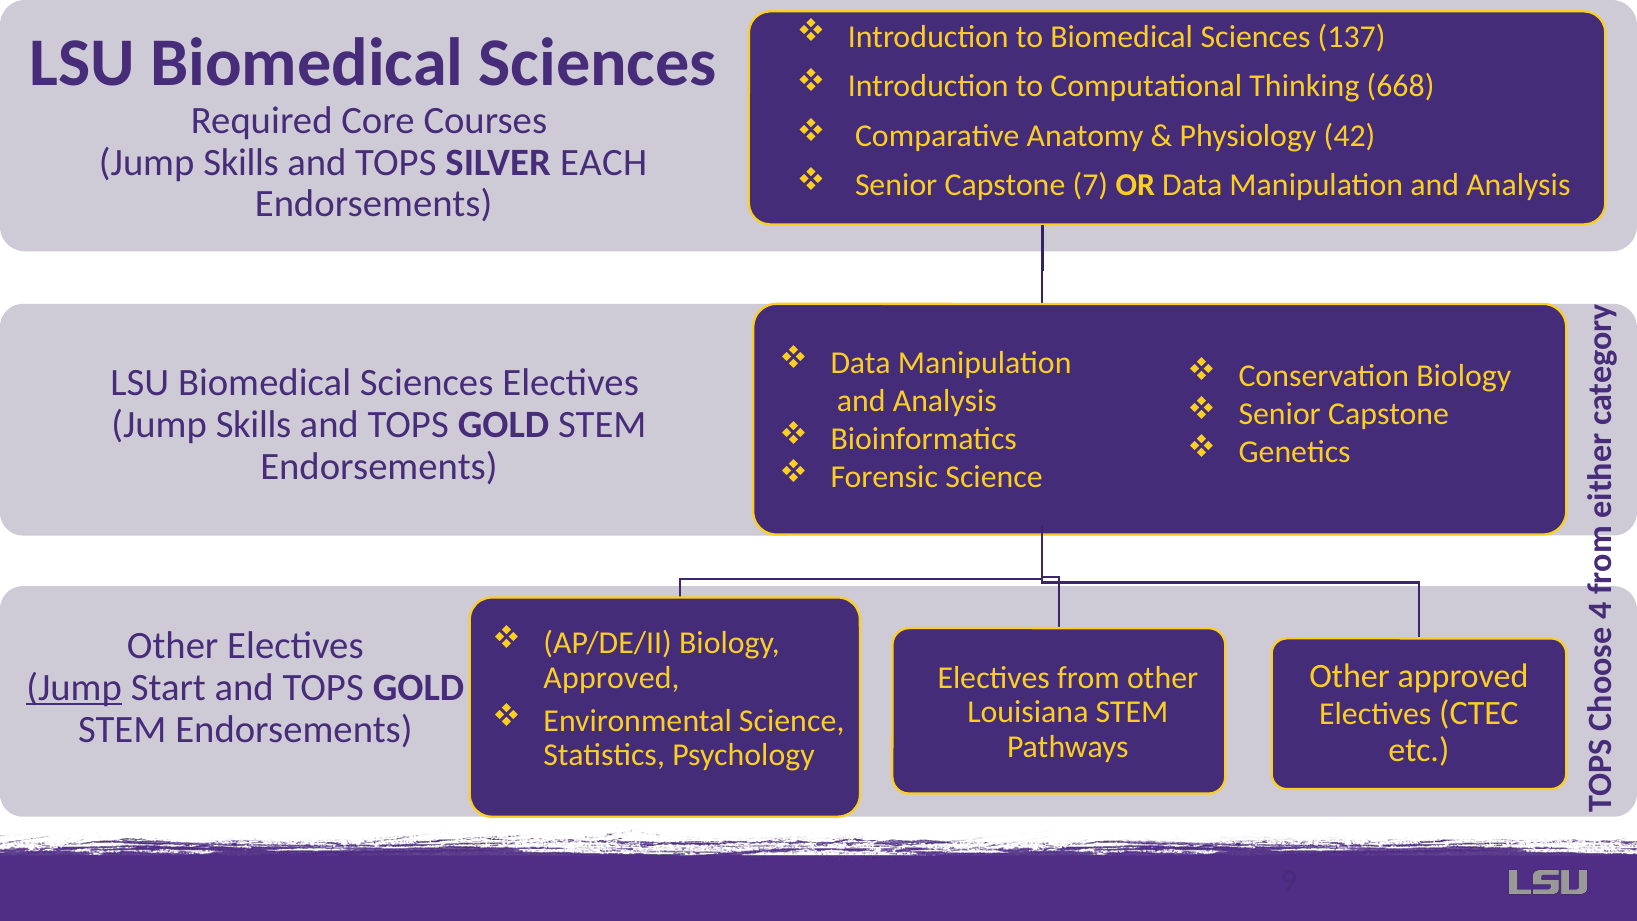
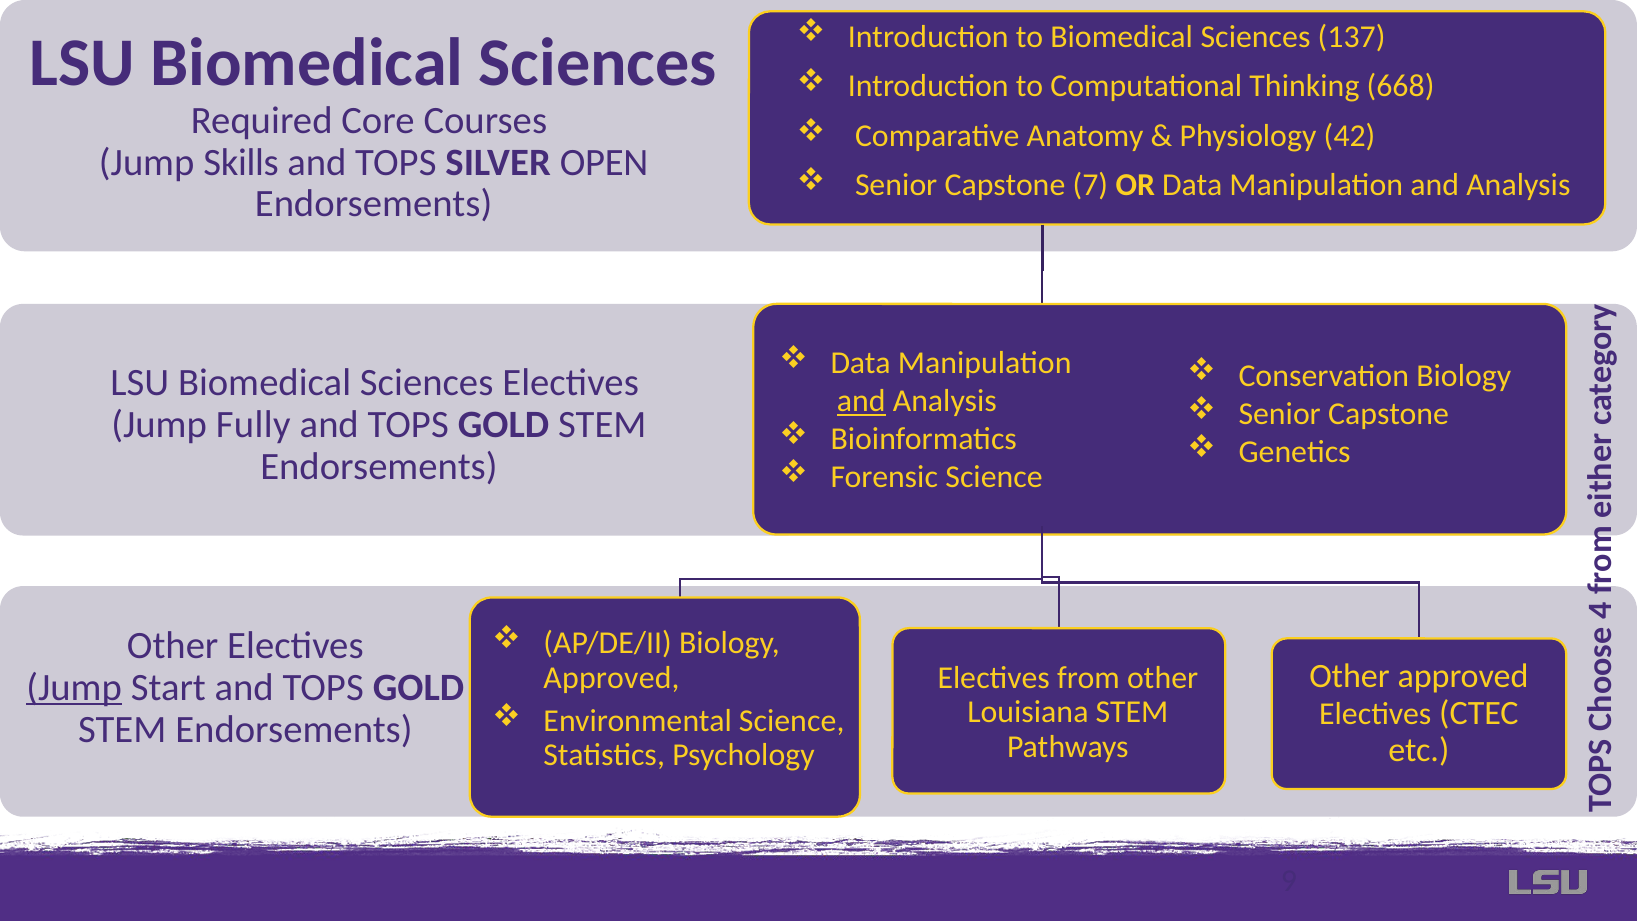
EACH: EACH -> OPEN
and at (861, 401) underline: none -> present
Skills at (254, 425): Skills -> Fully
